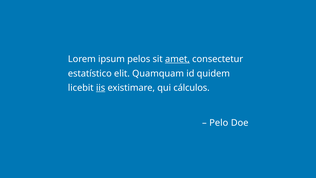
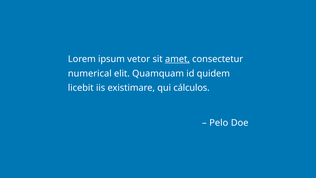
pelos: pelos -> vetor
estatístico: estatístico -> numerical
iis underline: present -> none
